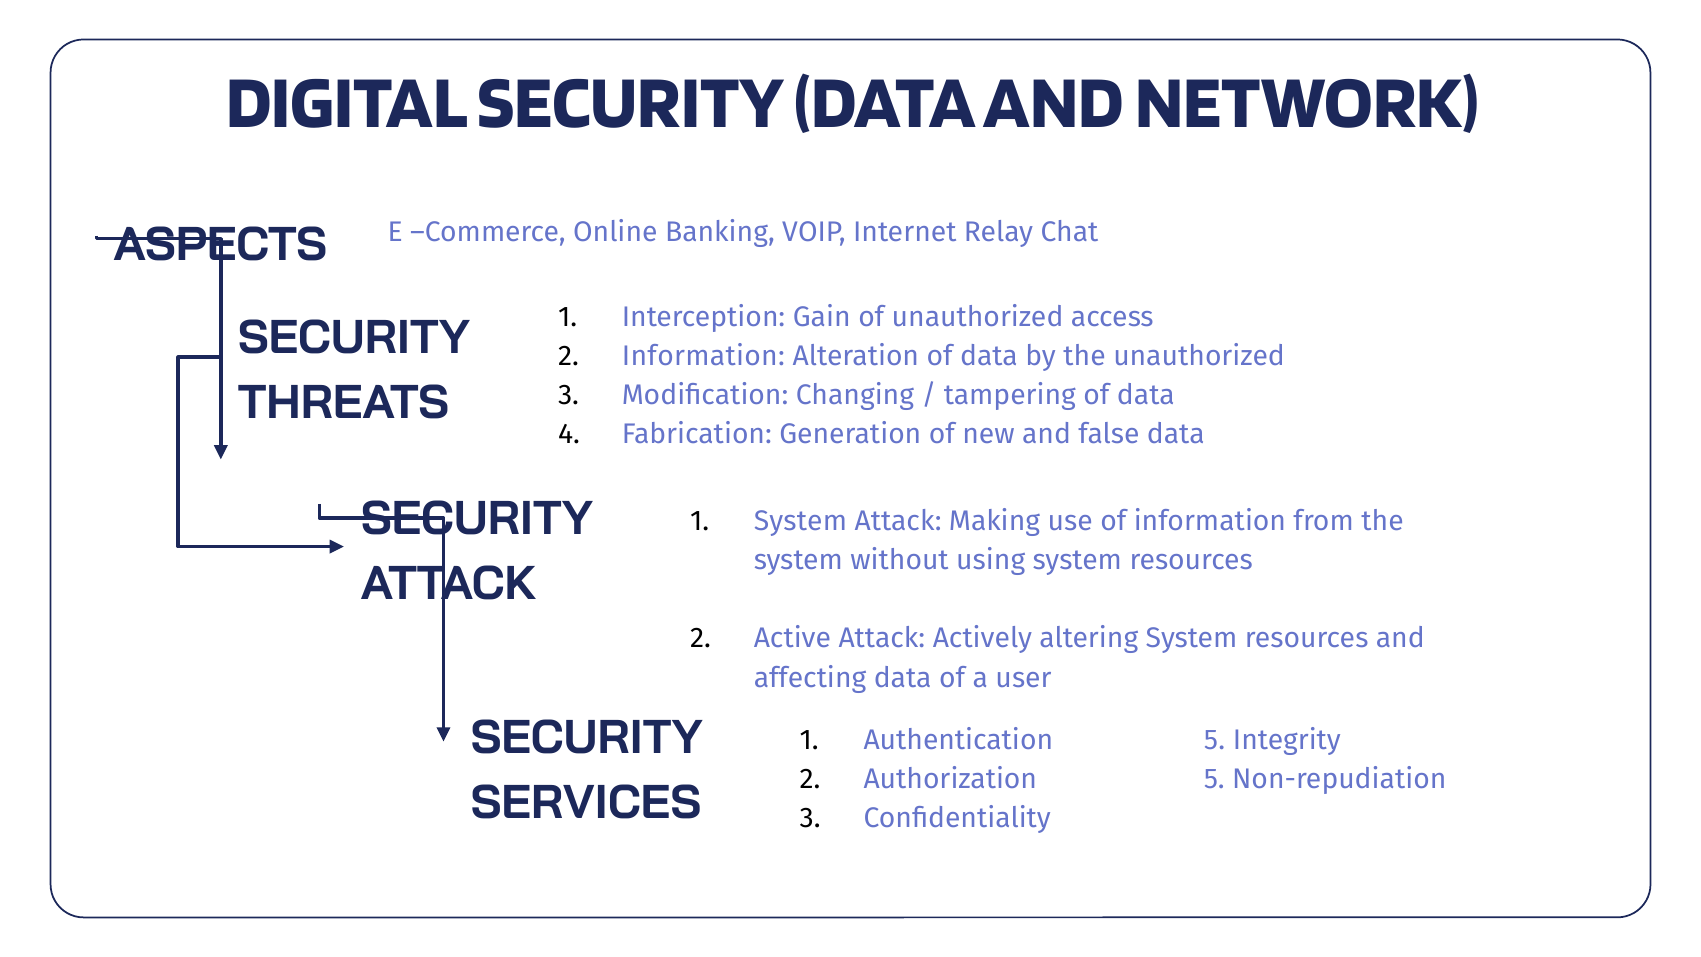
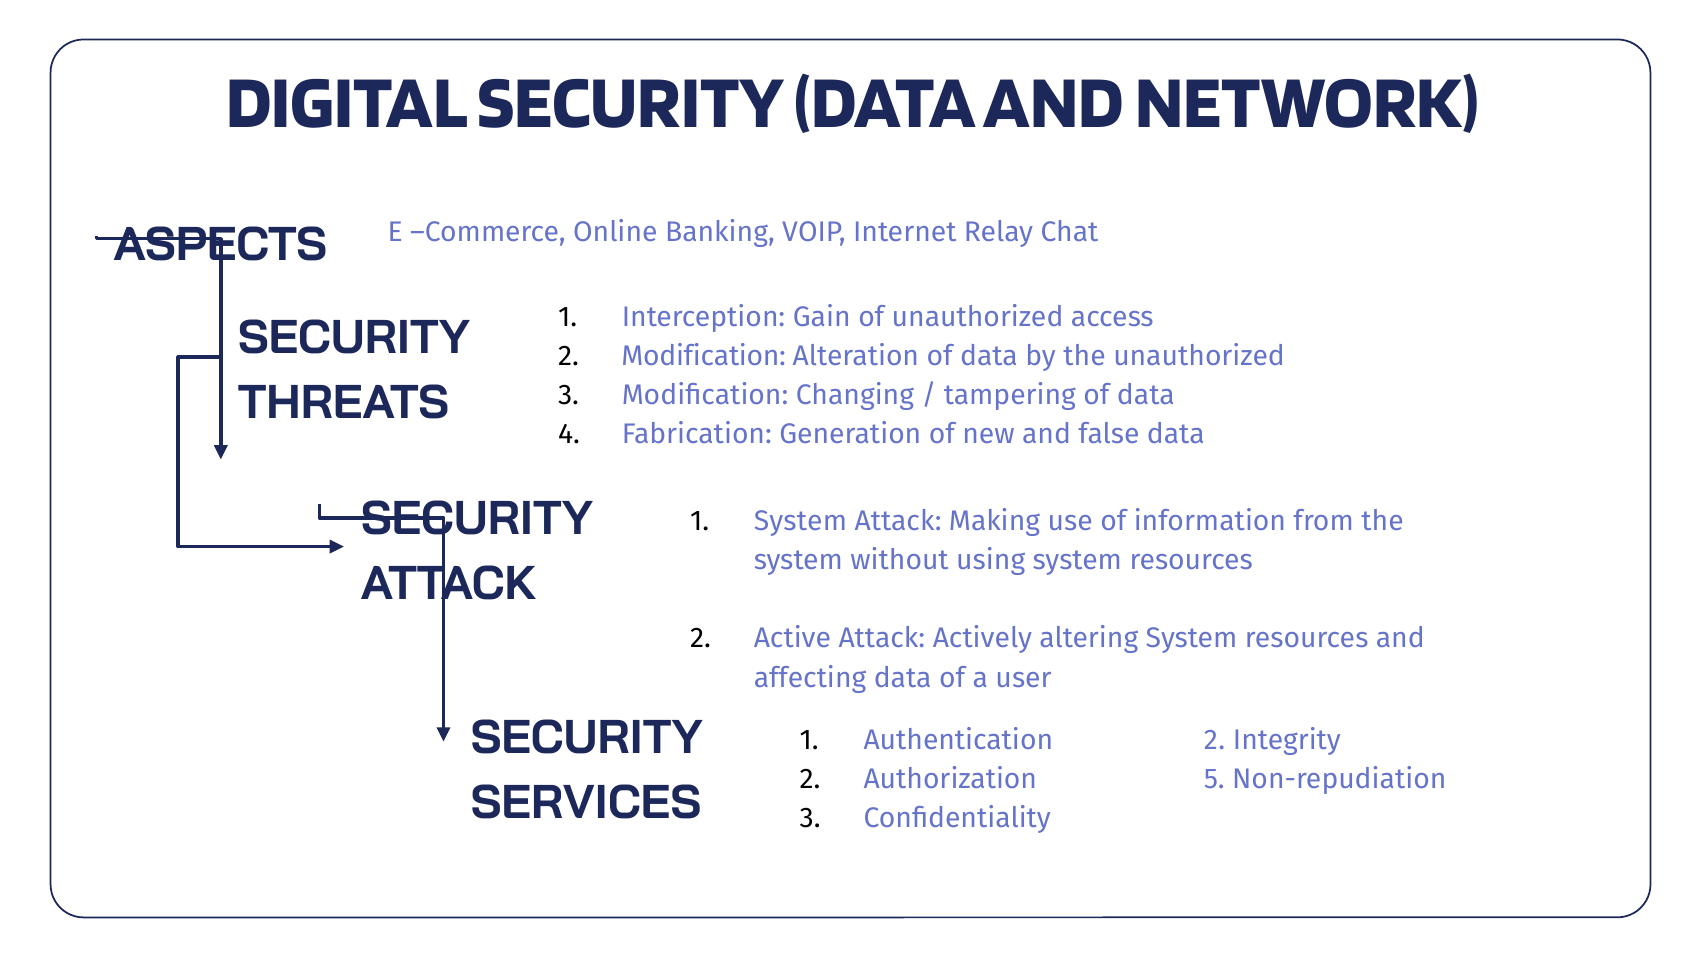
Information at (703, 356): Information -> Modification
Authentication 5: 5 -> 2
